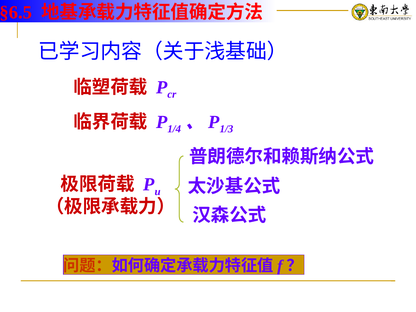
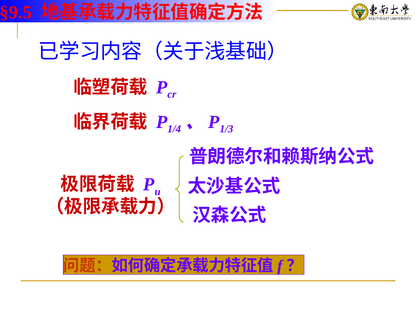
§6.5: §6.5 -> §9.5
